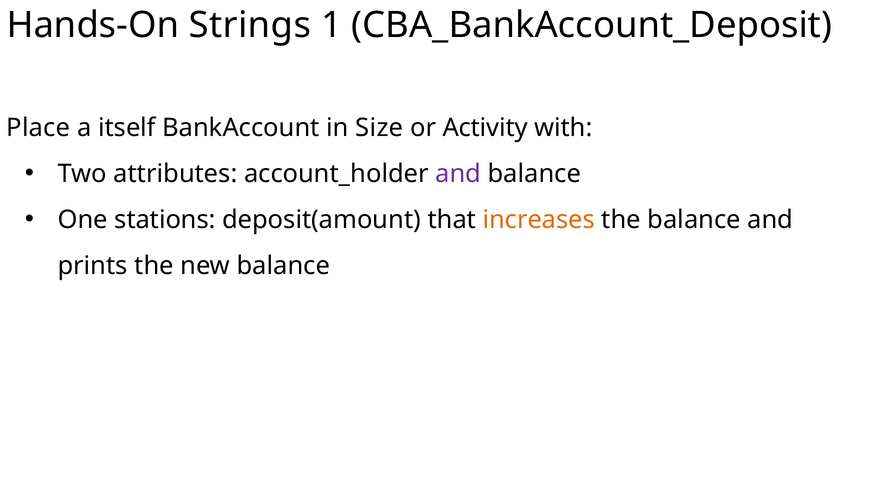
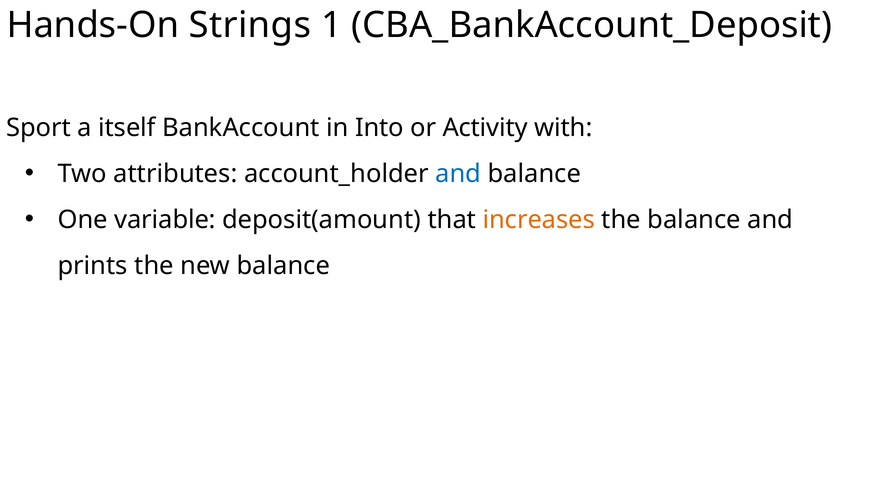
Place: Place -> Sport
Size: Size -> Into
and at (458, 174) colour: purple -> blue
stations: stations -> variable
